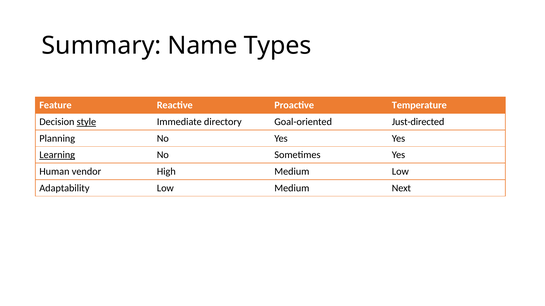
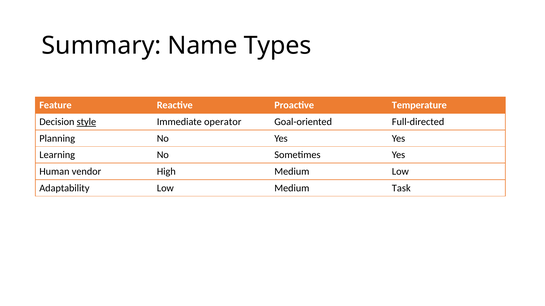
directory: directory -> operator
Just-directed: Just-directed -> Full-directed
Learning underline: present -> none
Next: Next -> Task
